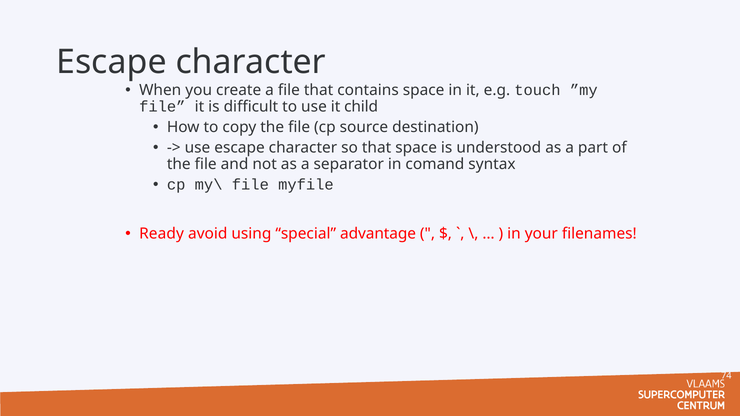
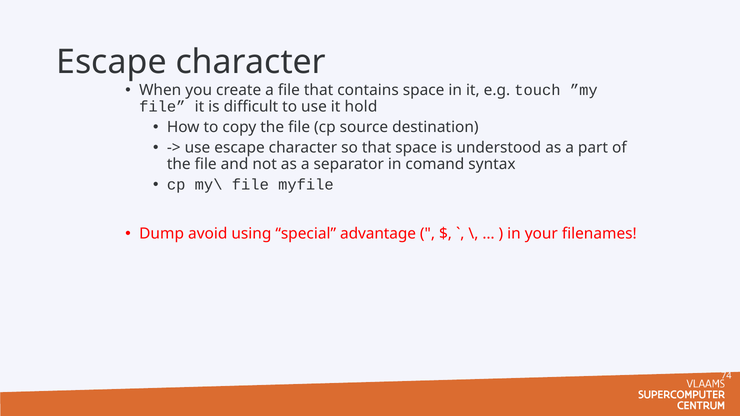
child: child -> hold
Ready: Ready -> Dump
